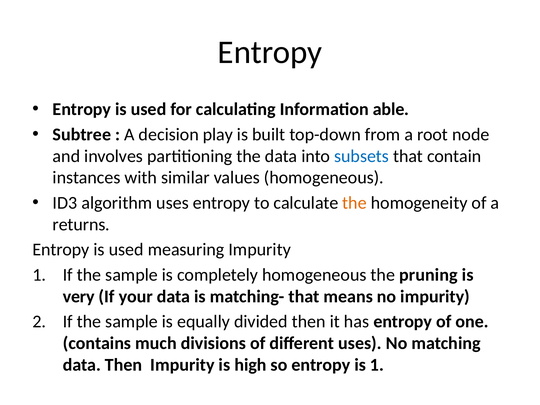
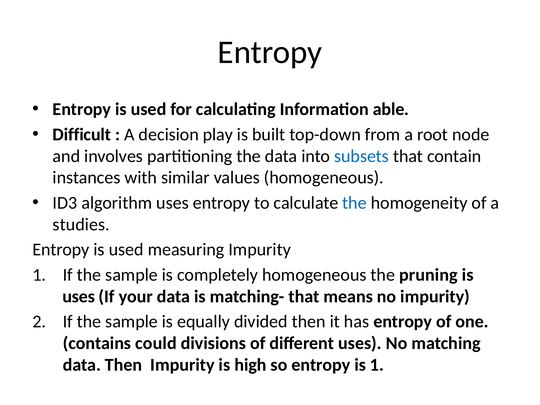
Subtree: Subtree -> Difficult
the at (354, 203) colour: orange -> blue
returns: returns -> studies
very at (79, 296): very -> uses
much: much -> could
